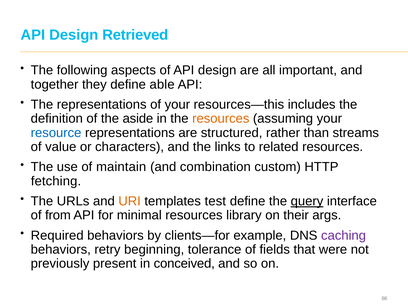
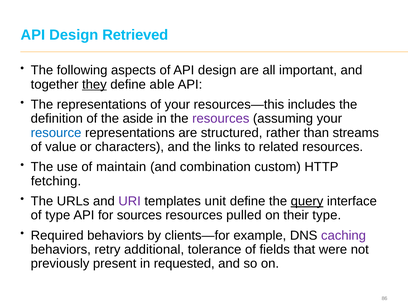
they underline: none -> present
resources at (221, 119) colour: orange -> purple
URI colour: orange -> purple
test: test -> unit
of from: from -> type
minimal: minimal -> sources
library: library -> pulled
their args: args -> type
beginning: beginning -> additional
conceived: conceived -> requested
